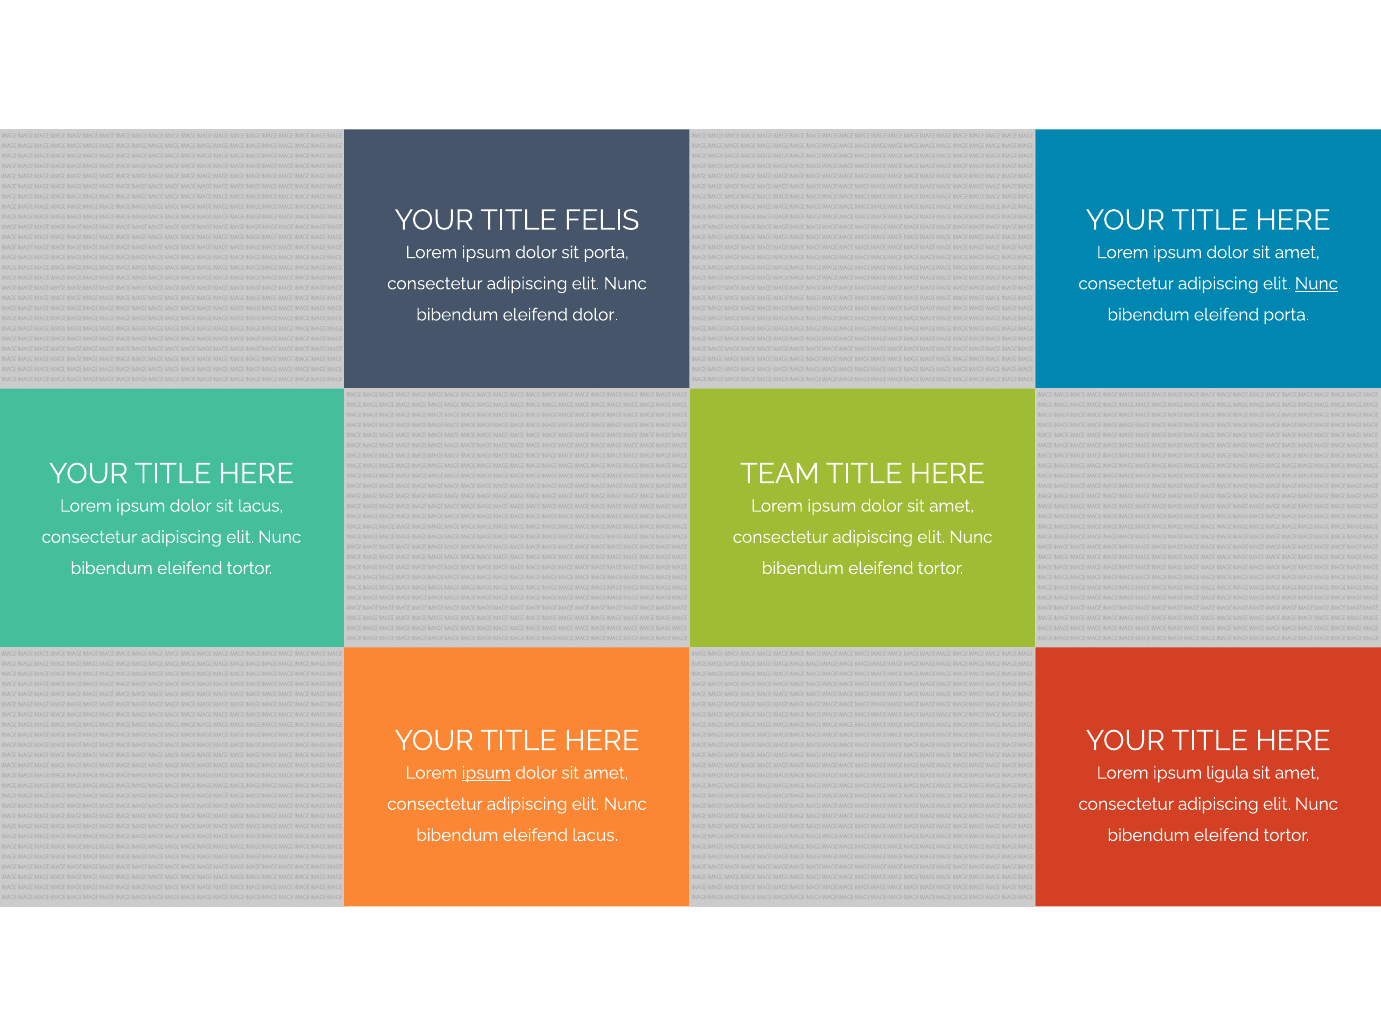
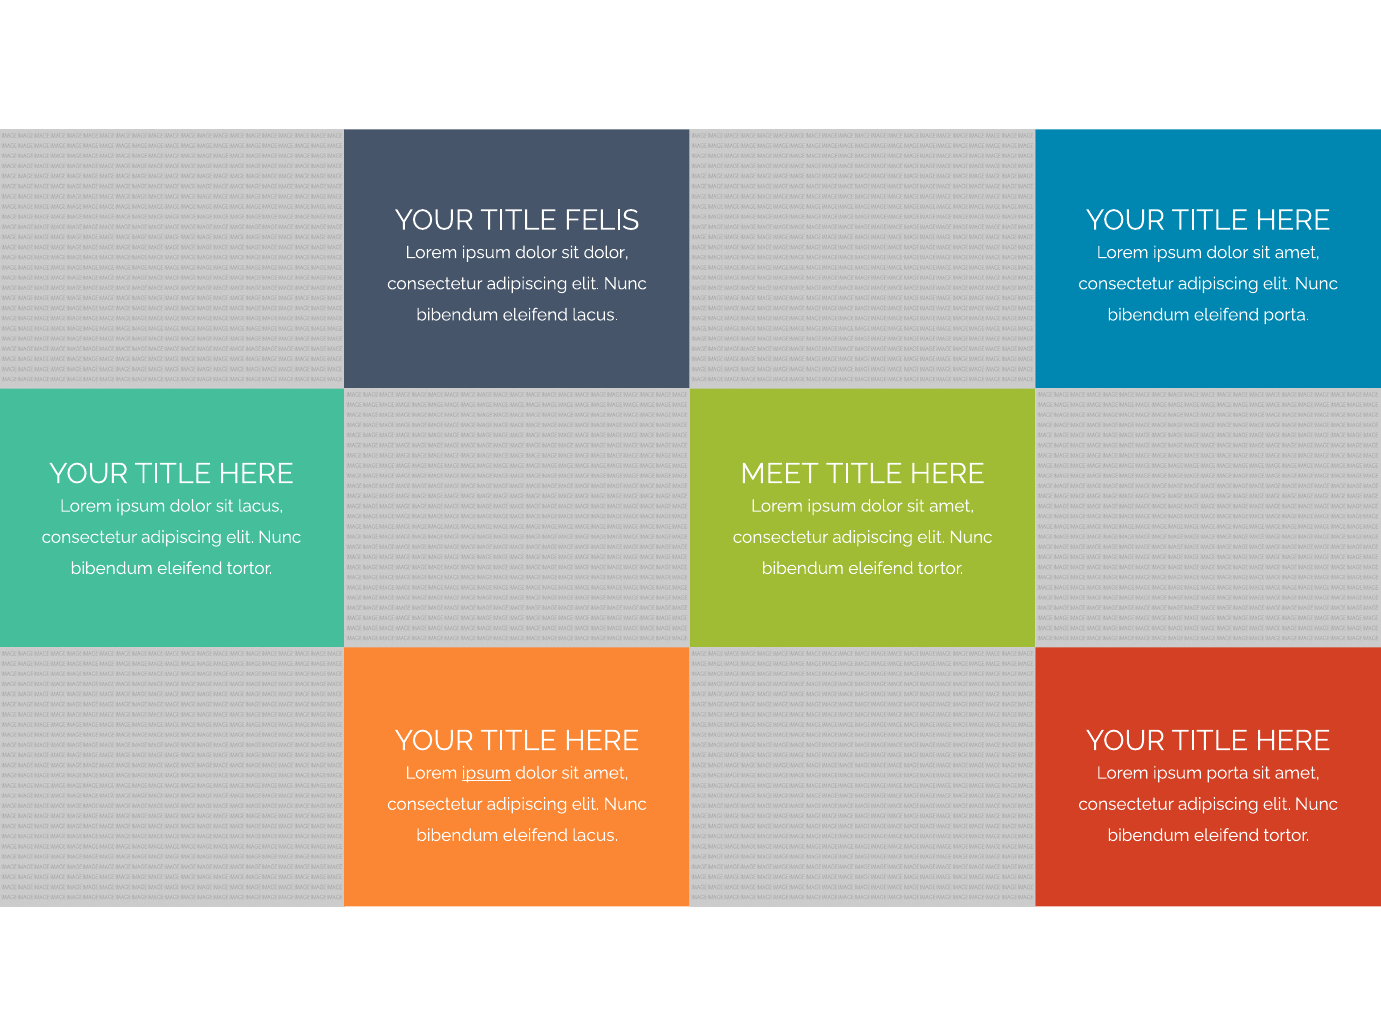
sit porta: porta -> dolor
Nunc at (1317, 284) underline: present -> none
dolor at (595, 315): dolor -> lacus
TEAM: TEAM -> MEET
ipsum ligula: ligula -> porta
